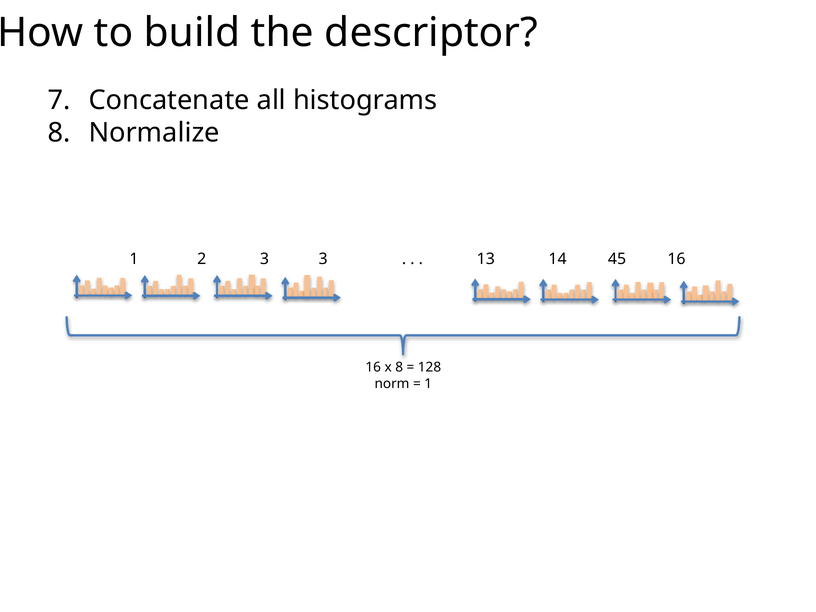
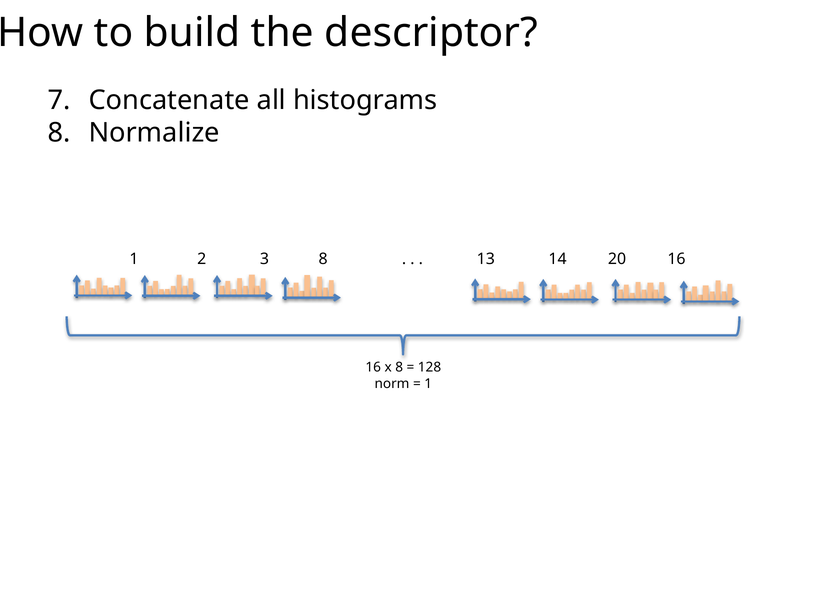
3 3: 3 -> 8
45: 45 -> 20
